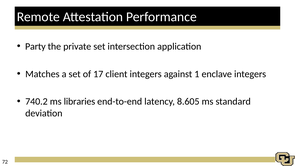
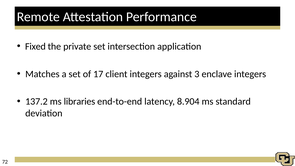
Party: Party -> Fixed
1: 1 -> 3
740.2: 740.2 -> 137.2
8.605: 8.605 -> 8.904
